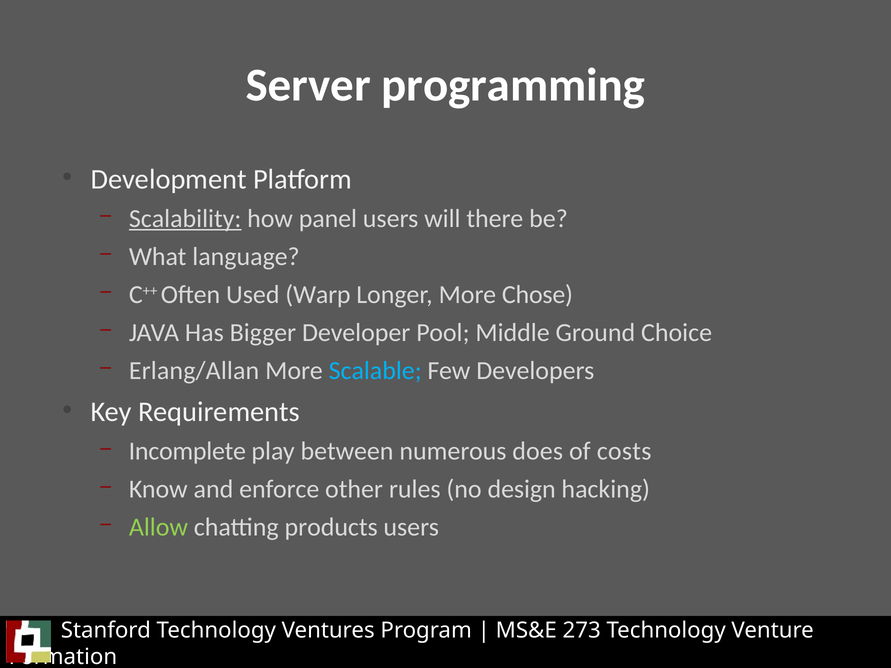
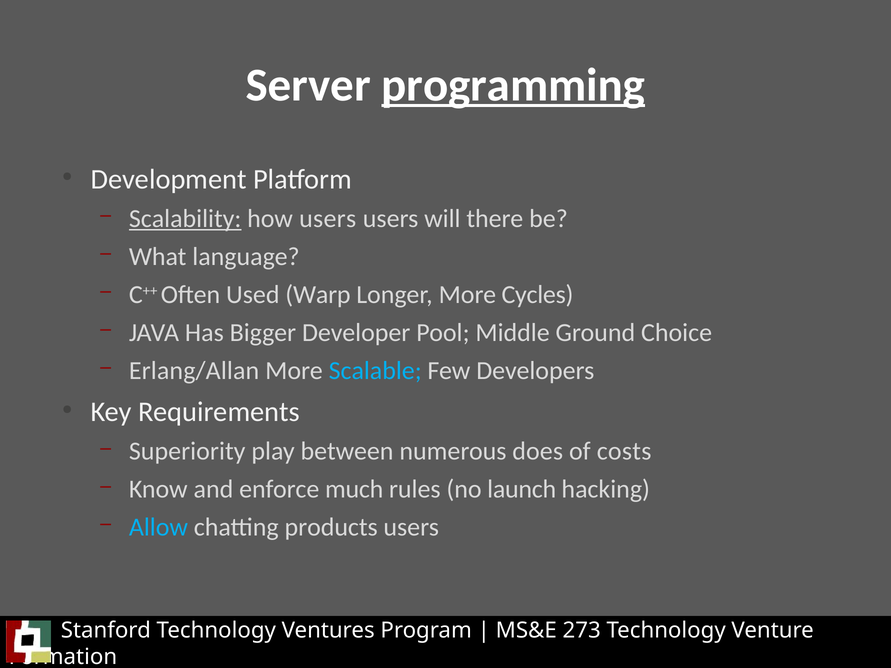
programming underline: none -> present
how panel: panel -> users
Chose: Chose -> Cycles
Incomplete: Incomplete -> Superiority
other: other -> much
design: design -> launch
Allow colour: light green -> light blue
